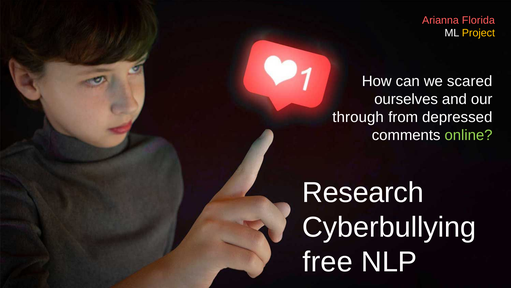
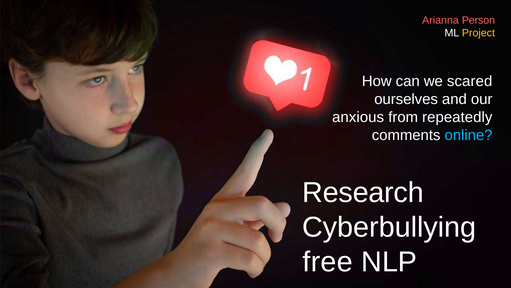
Florida: Florida -> Person
through: through -> anxious
depressed: depressed -> repeatedly
online colour: light green -> light blue
